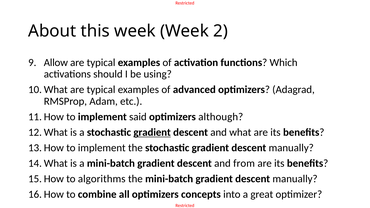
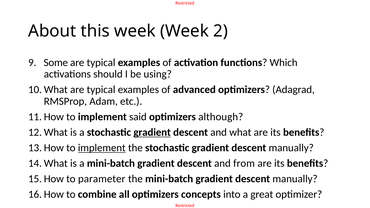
Allow: Allow -> Some
implement at (102, 148) underline: none -> present
algorithms: algorithms -> parameter
